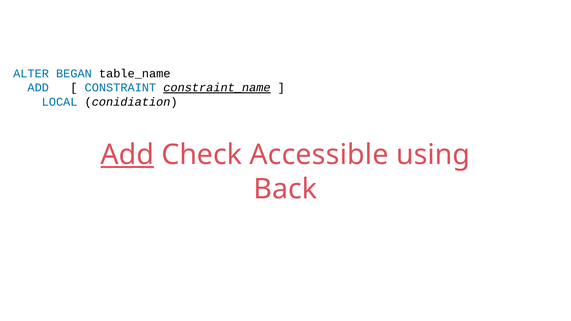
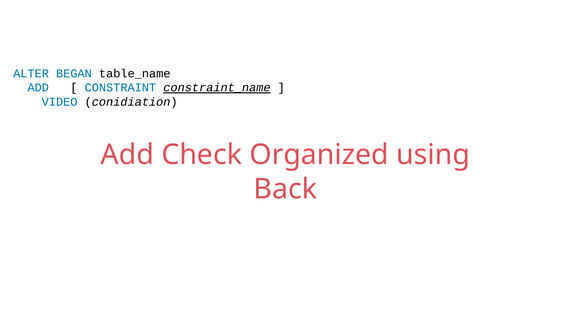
LOCAL: LOCAL -> VIDEO
Add at (127, 155) underline: present -> none
Accessible: Accessible -> Organized
